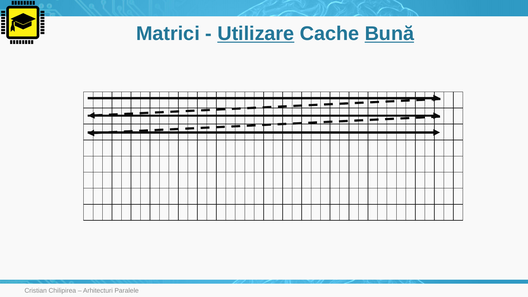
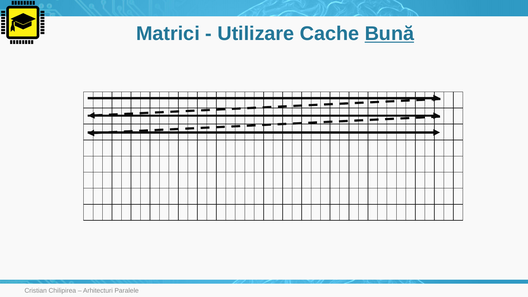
Utilizare underline: present -> none
